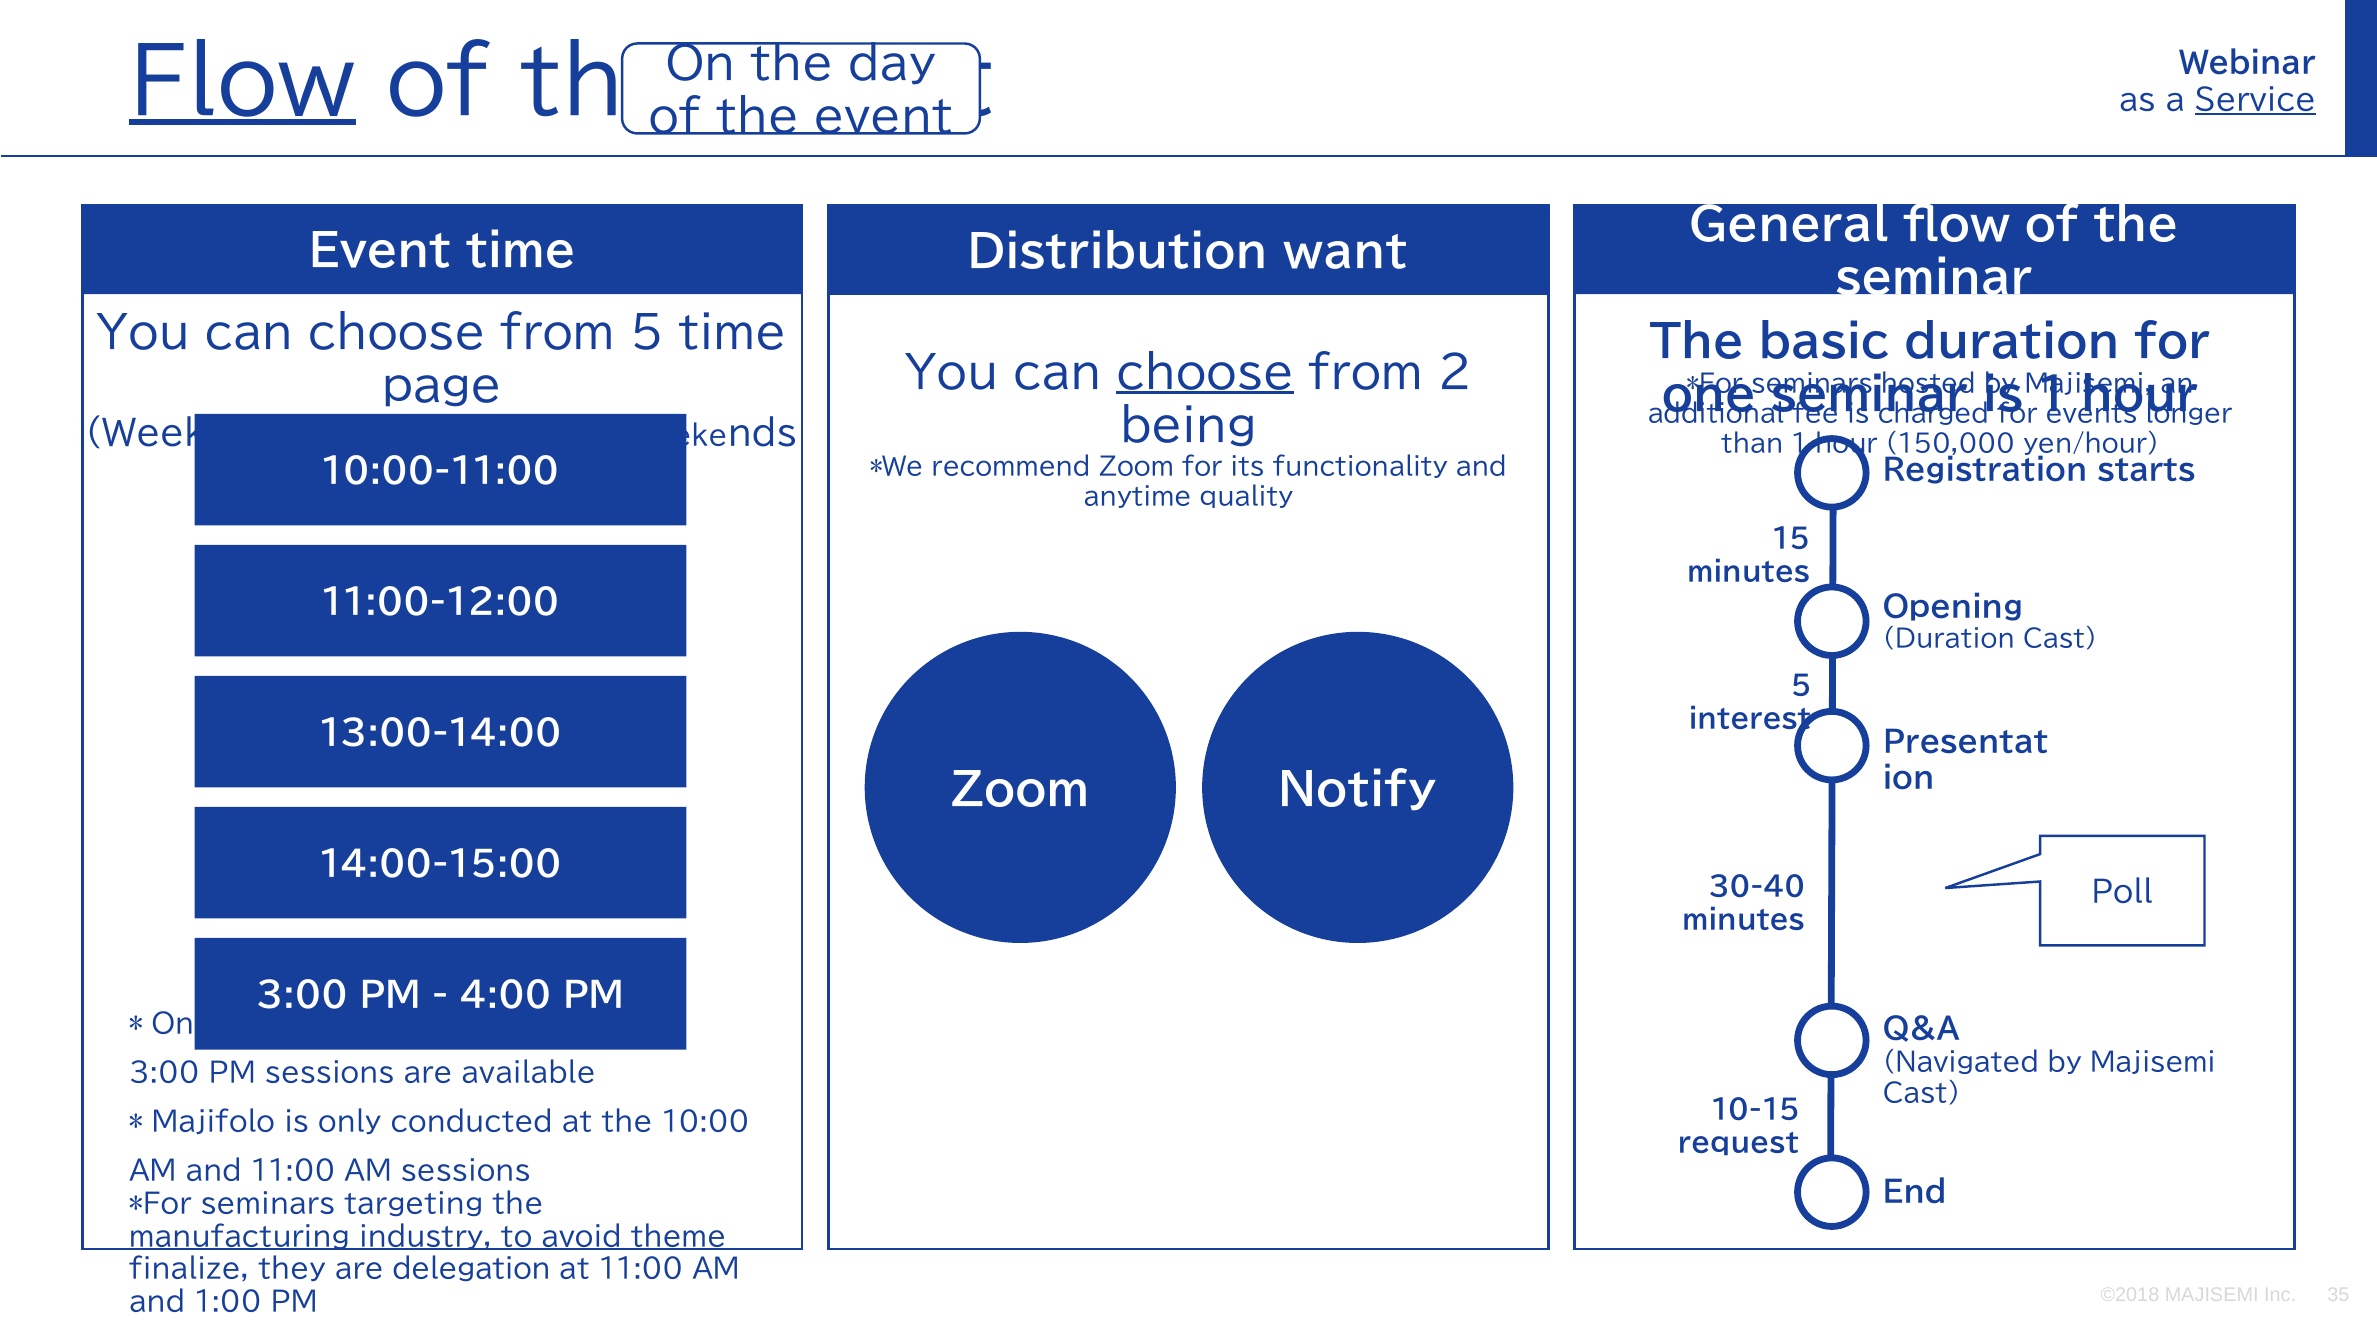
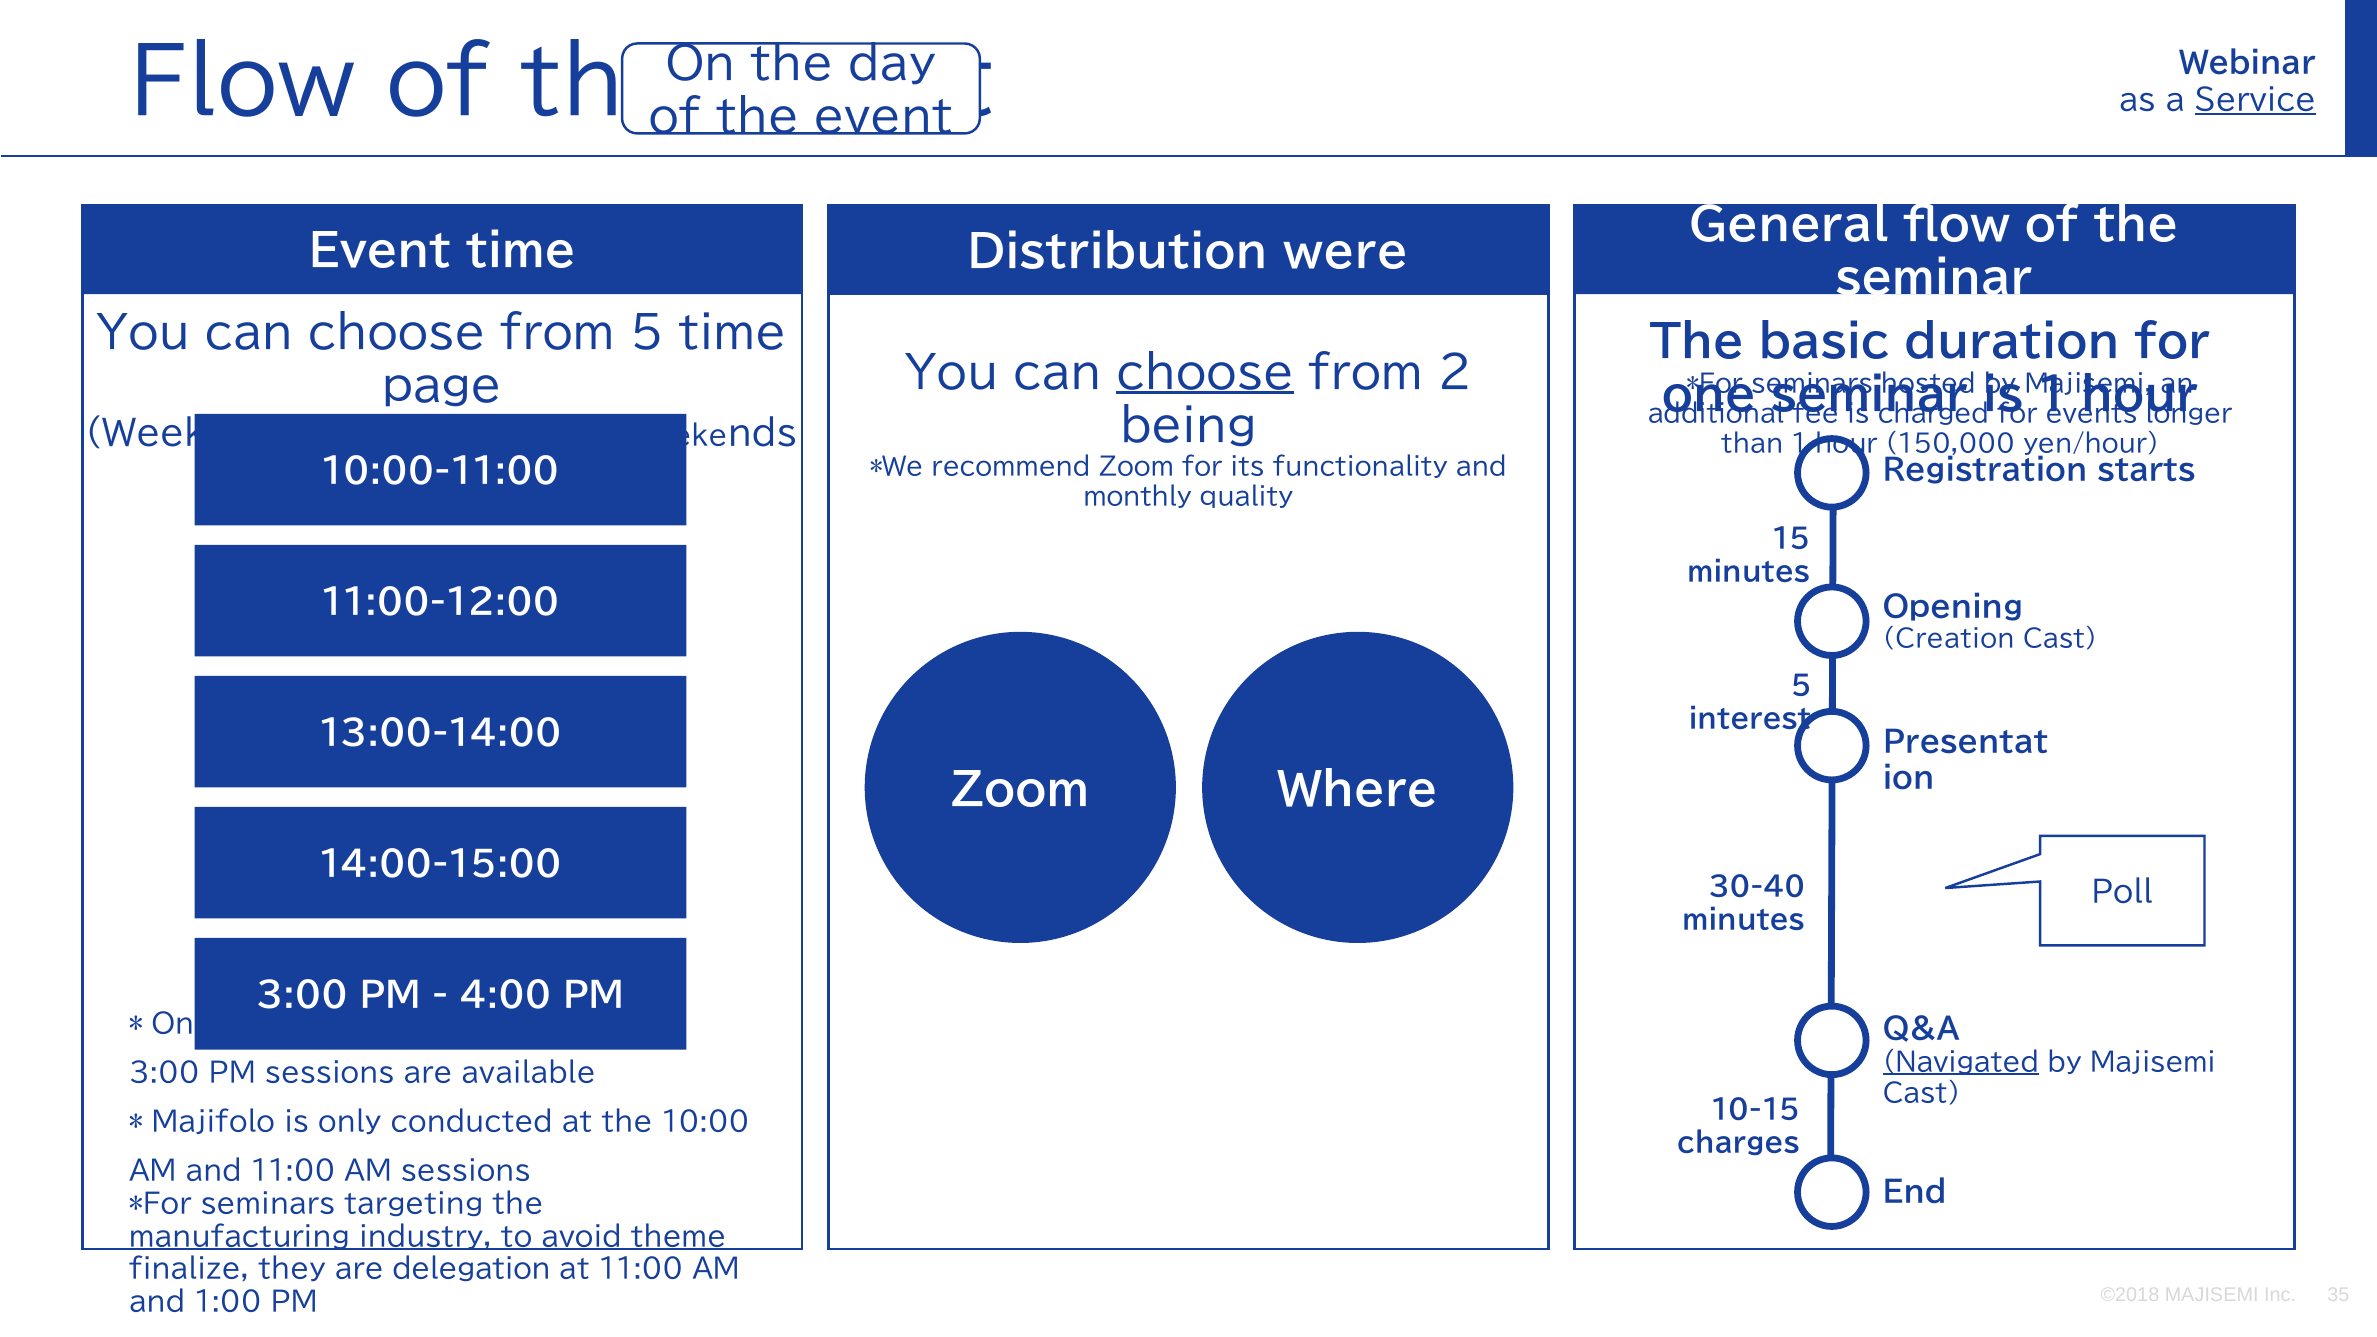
Flow at (243, 84) underline: present -> none
want: want -> were
anytime: anytime -> monthly
Duration at (1949, 640): Duration -> Creation
Notify: Notify -> Where
Navigated underline: none -> present
request: request -> charges
